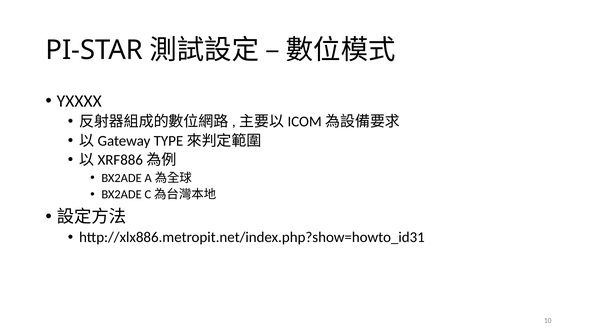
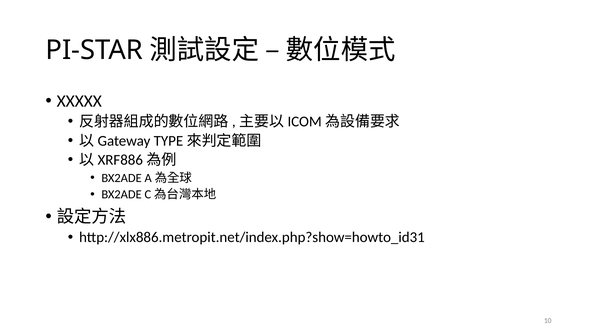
YXXXX: YXXXX -> XXXXX
